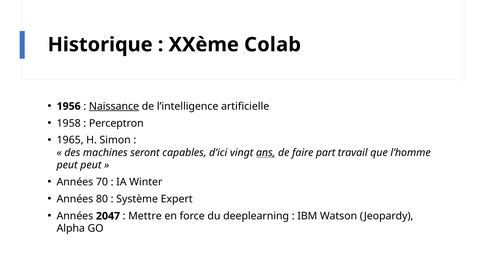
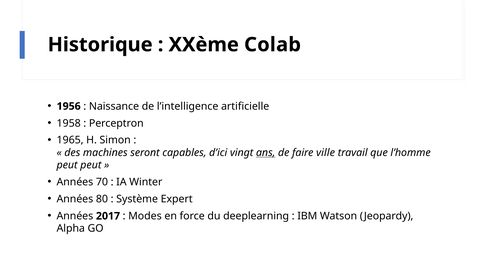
Naissance underline: present -> none
part: part -> ville
2047: 2047 -> 2017
Mettre: Mettre -> Modes
